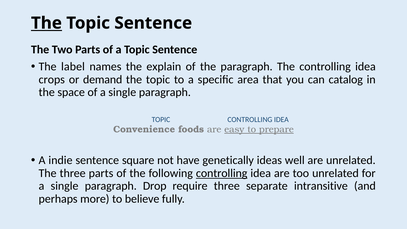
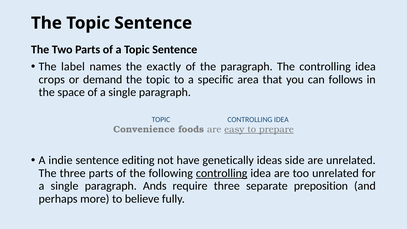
The at (46, 23) underline: present -> none
explain: explain -> exactly
catalog: catalog -> follows
square: square -> editing
well: well -> side
Drop: Drop -> Ands
intransitive: intransitive -> preposition
